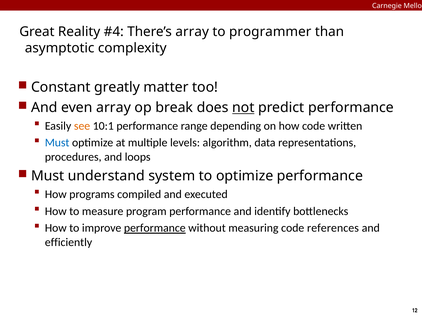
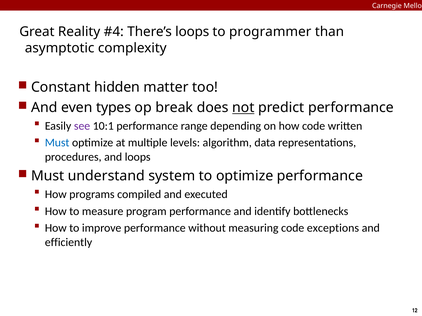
There’s array: array -> loops
greatly: greatly -> hidden
even array: array -> types
see colour: orange -> purple
performance at (155, 228) underline: present -> none
references: references -> exceptions
